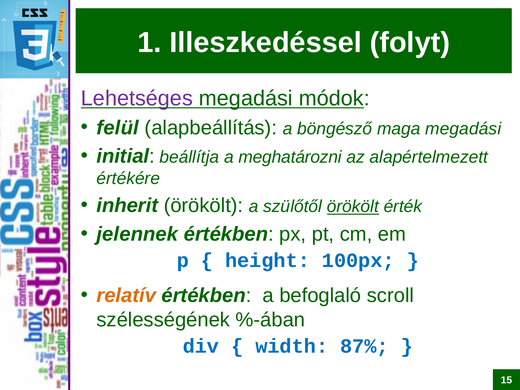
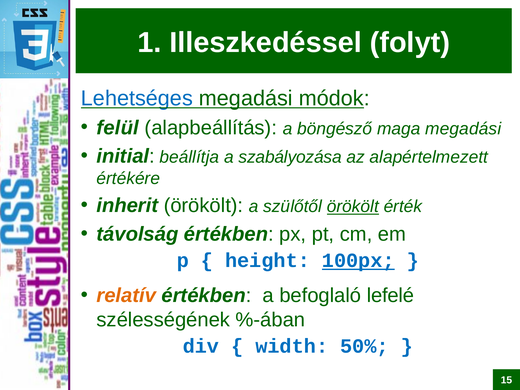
Lehetséges colour: purple -> blue
meghatározni: meghatározni -> szabályozása
jelennek: jelennek -> távolság
100px underline: none -> present
scroll: scroll -> lefelé
87%: 87% -> 50%
